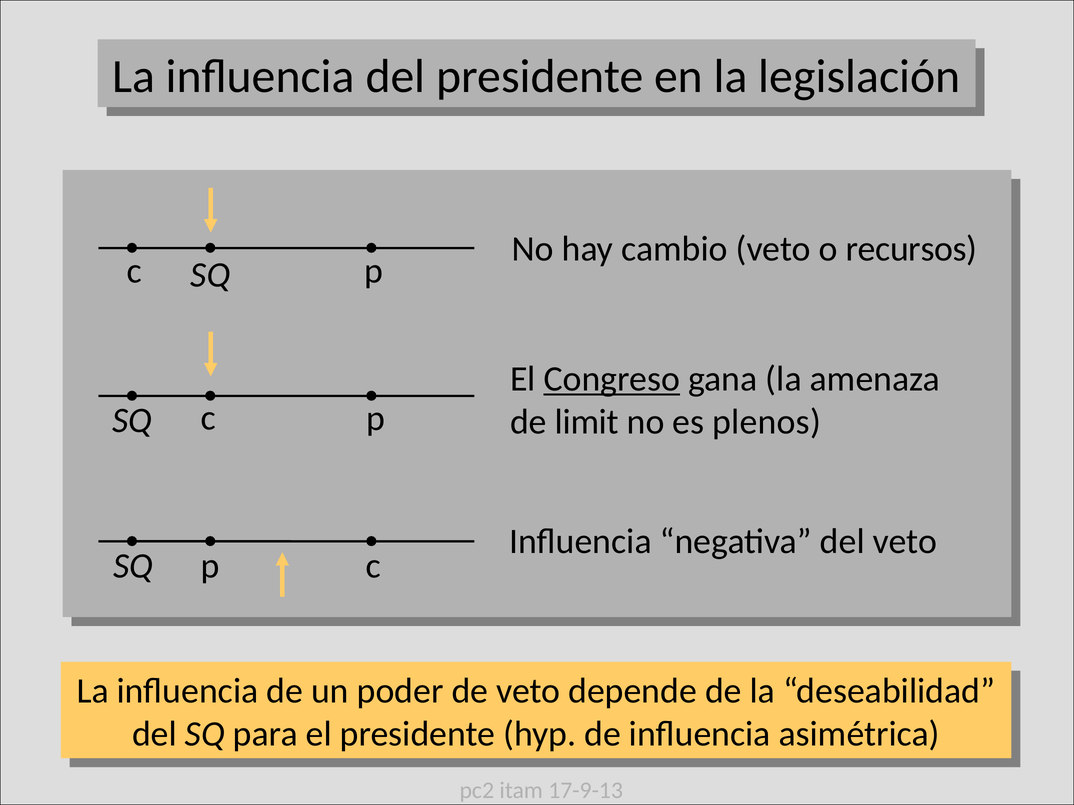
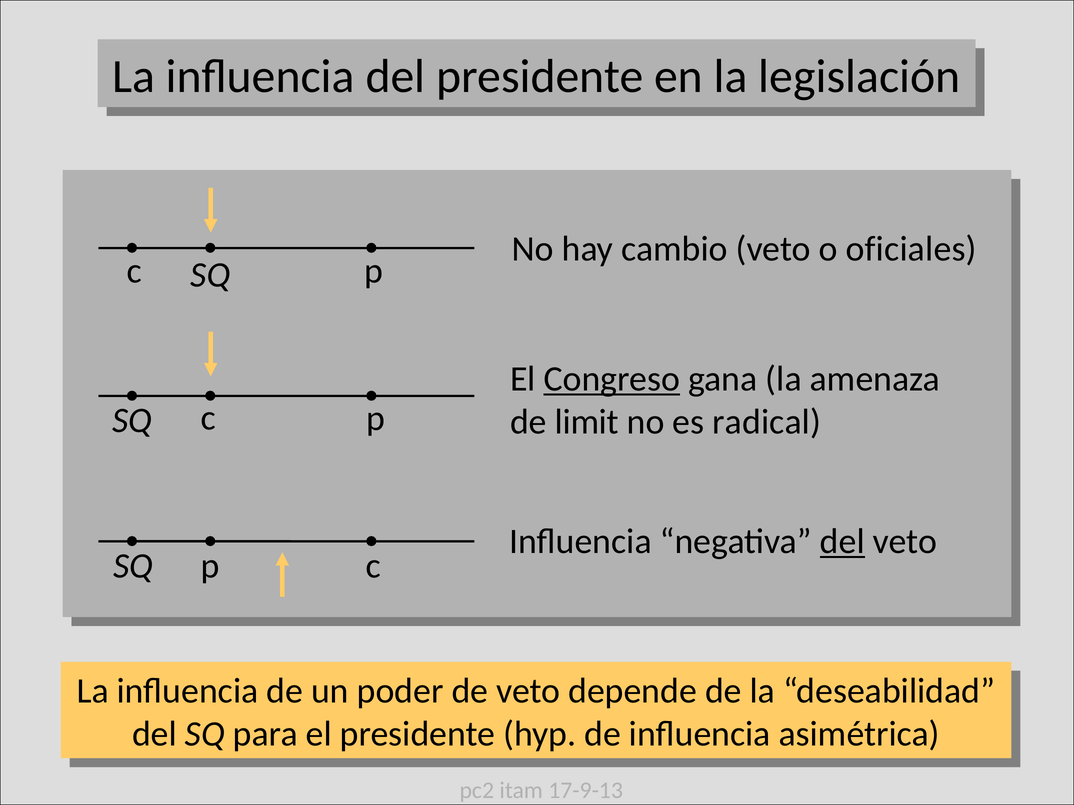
recursos: recursos -> oficiales
plenos: plenos -> radical
del at (842, 542) underline: none -> present
